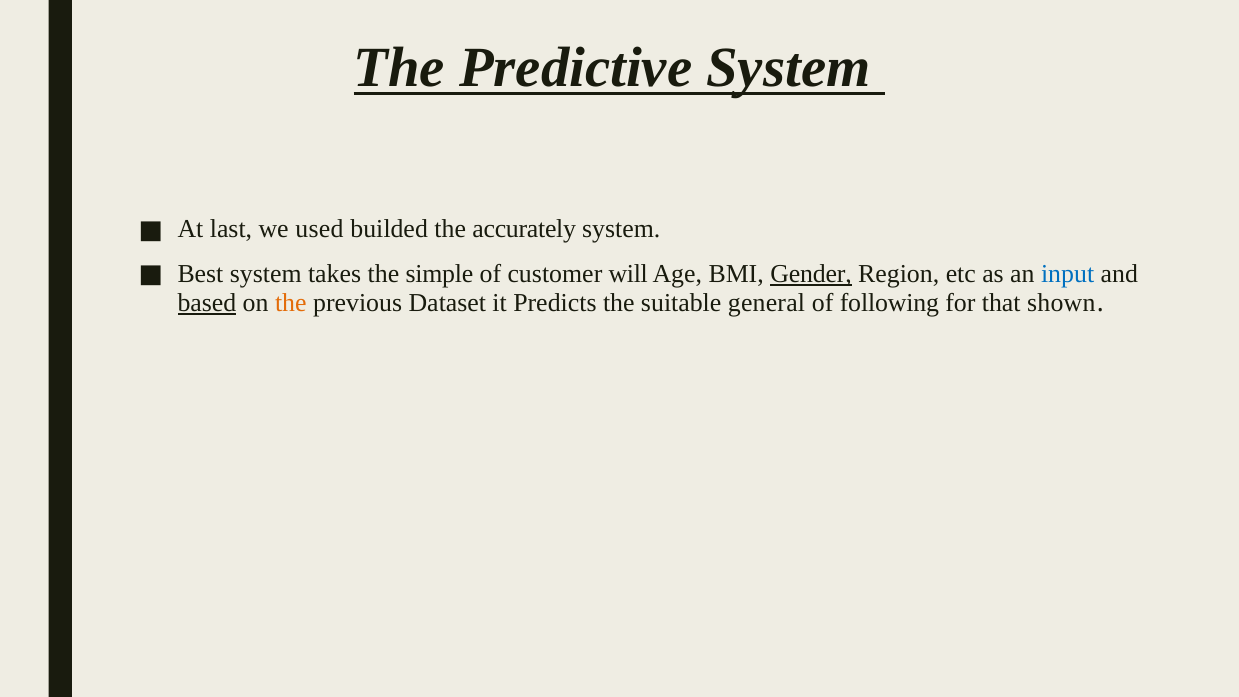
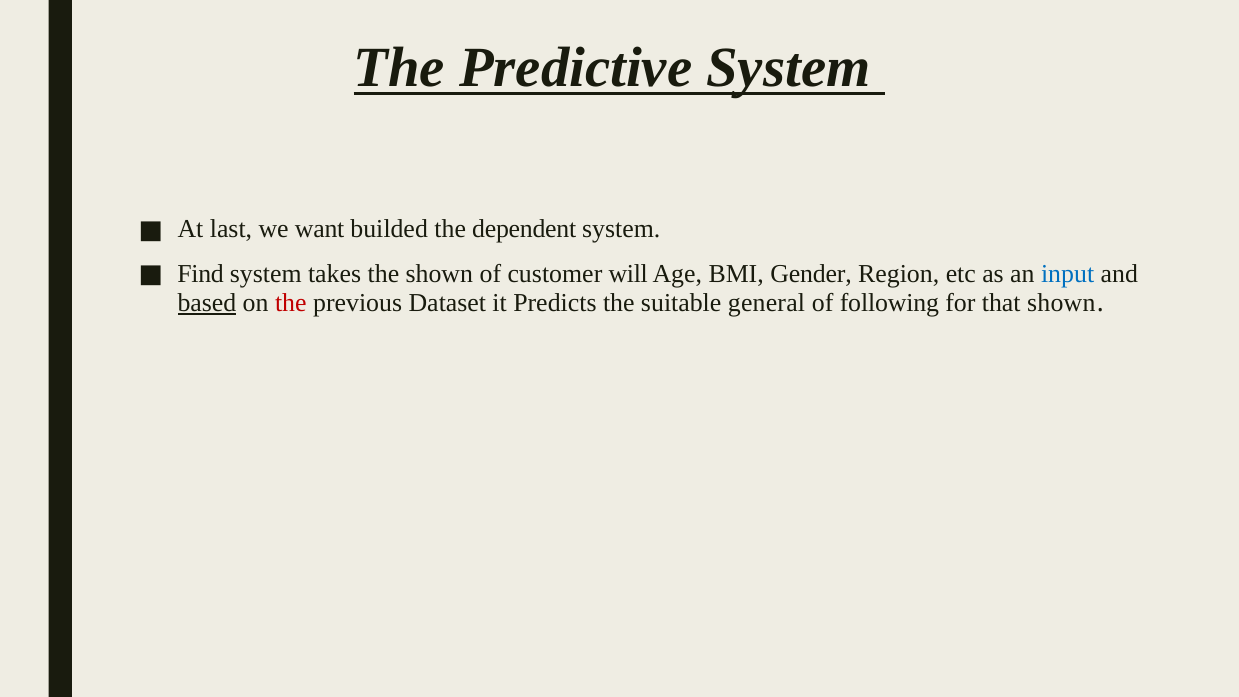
used: used -> want
accurately: accurately -> dependent
Best: Best -> Find
the simple: simple -> shown
Gender underline: present -> none
the at (291, 303) colour: orange -> red
